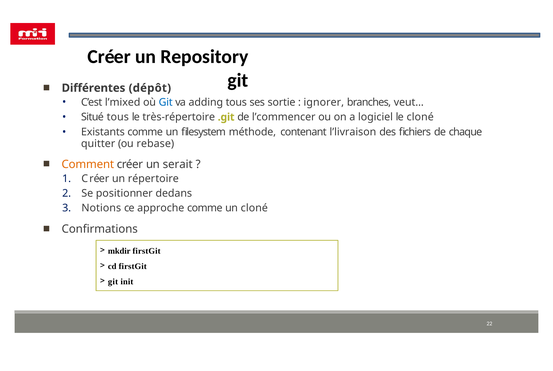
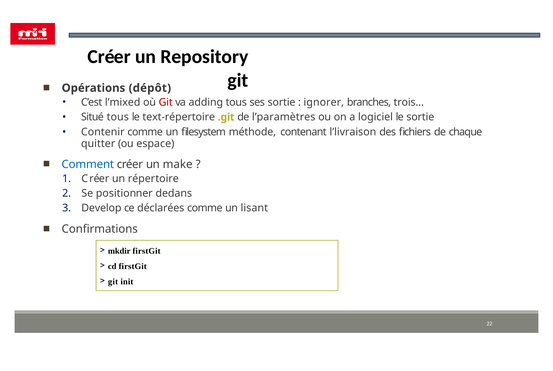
Différentes: Différentes -> Opérations
Git at (166, 102) colour: blue -> red
veut…: veut… -> trois…
très-répertoire: très-répertoire -> text-répertoire
l’commencer: l’commencer -> l’paramètres
le cloné: cloné -> sortie
Existants: Existants -> Contenir
rebase: rebase -> espace
Comment colour: orange -> blue
serait: serait -> make
Notions: Notions -> Develop
approche: approche -> déclarées
un cloné: cloné -> lisant
